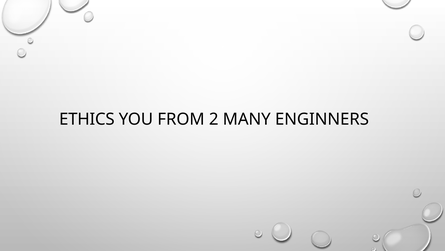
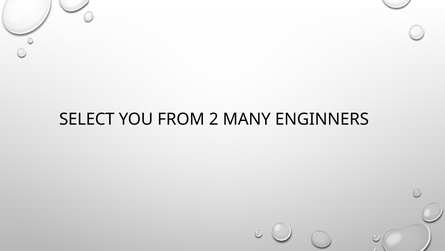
ETHICS: ETHICS -> SELECT
